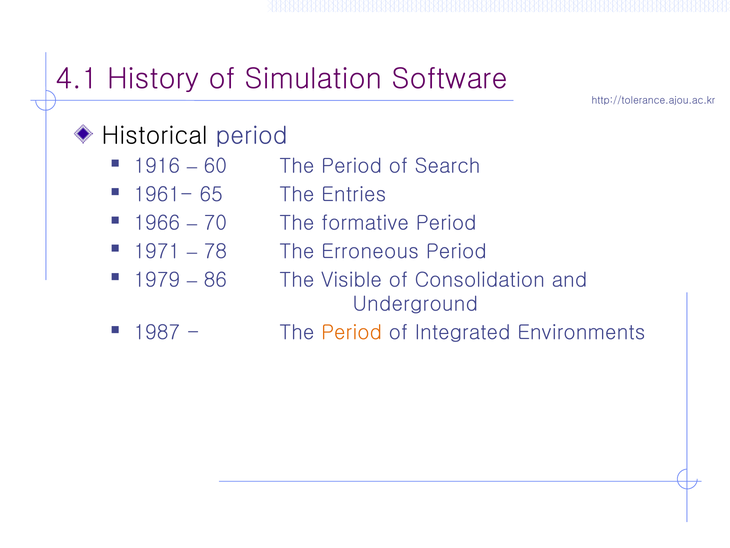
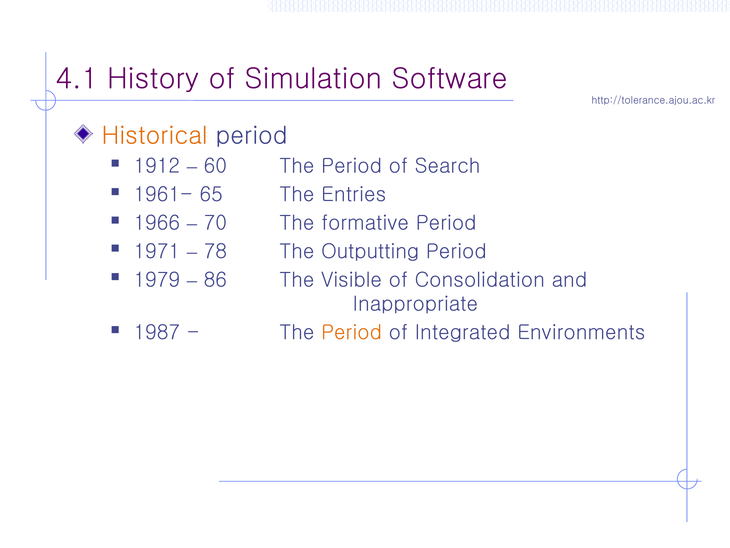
Historical colour: black -> orange
1916: 1916 -> 1912
Erroneous: Erroneous -> Outputting
Underground: Underground -> Inappropriate
